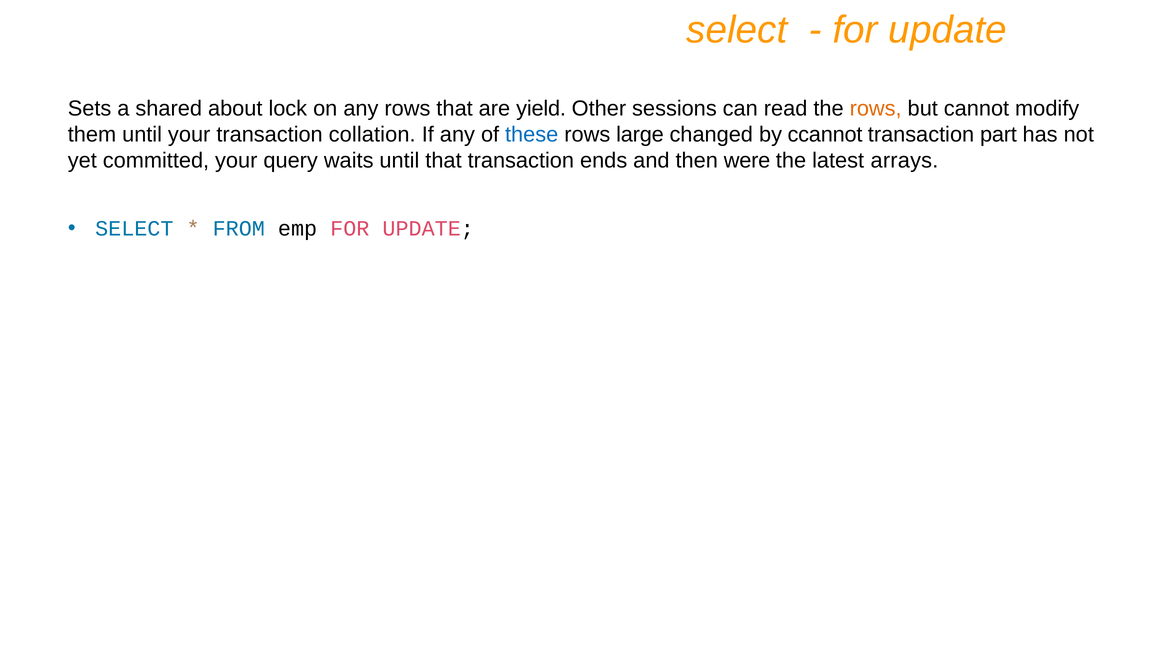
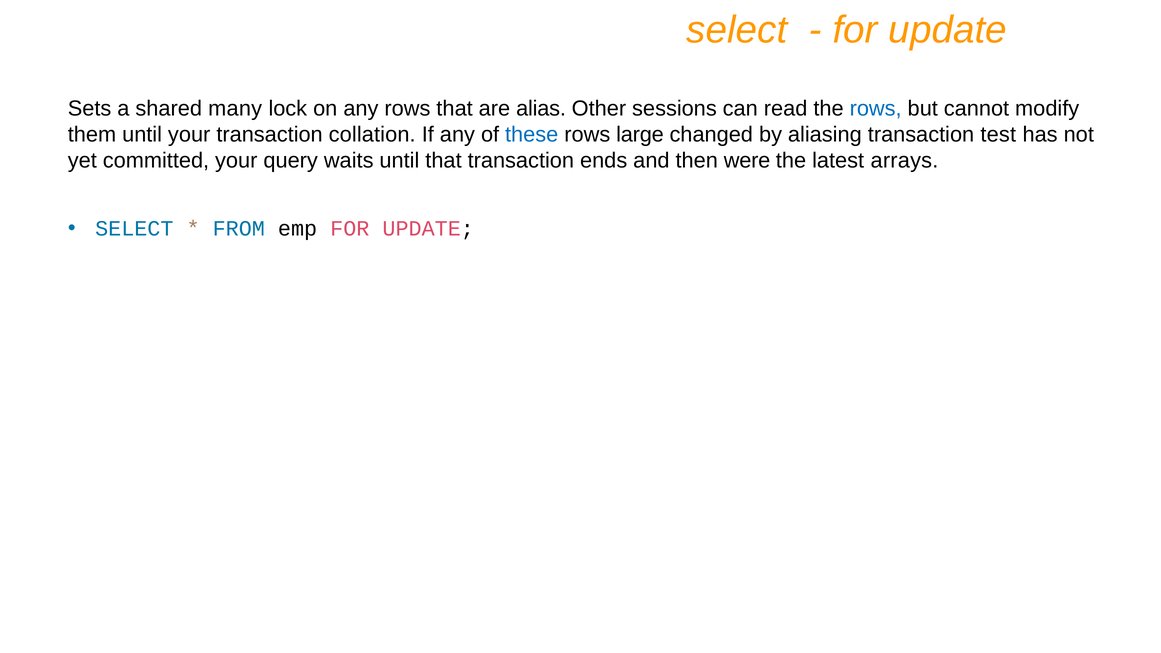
about: about -> many
yield: yield -> alias
rows at (876, 108) colour: orange -> blue
ccannot: ccannot -> aliasing
part: part -> test
